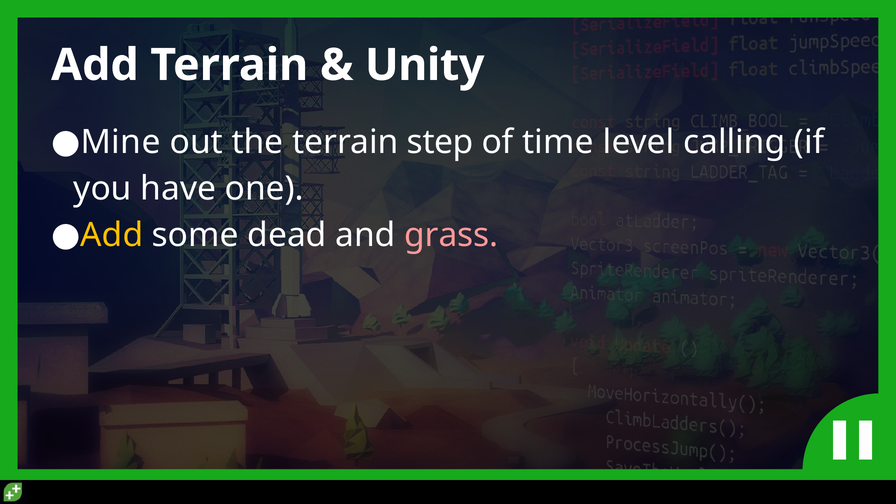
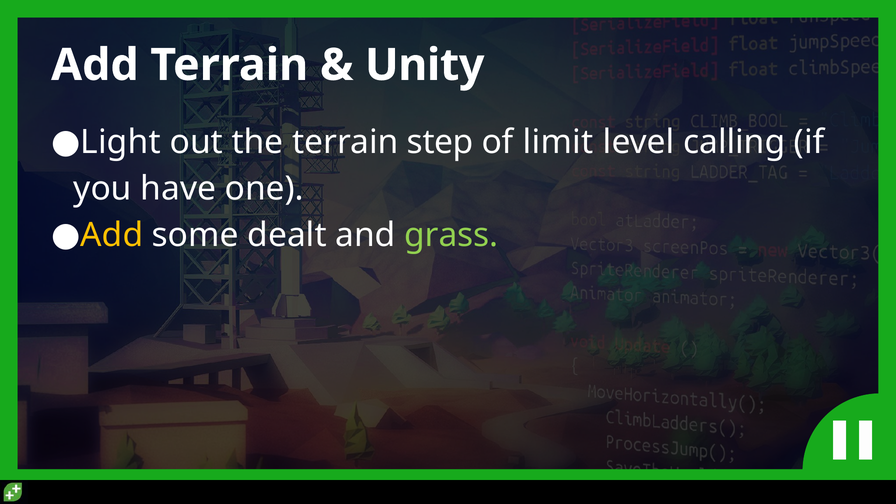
Mine: Mine -> Light
time: time -> limit
dead: dead -> dealt
grass colour: pink -> light green
